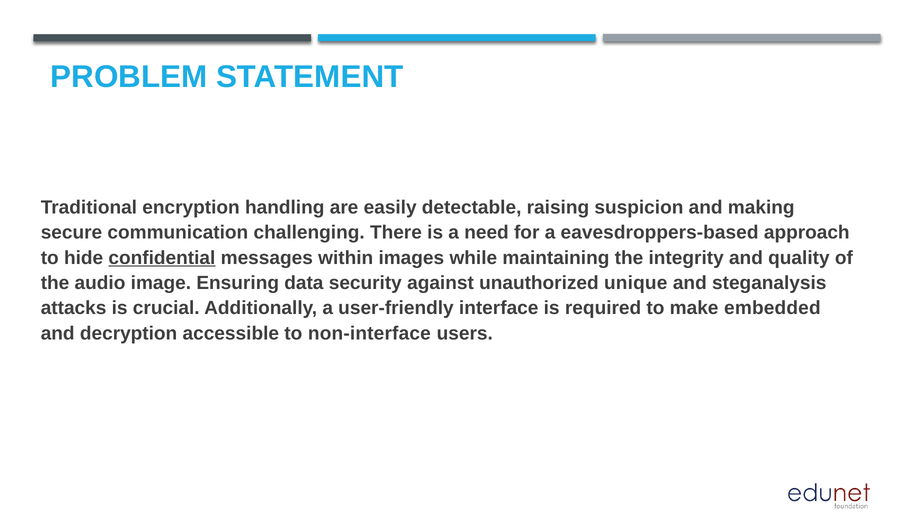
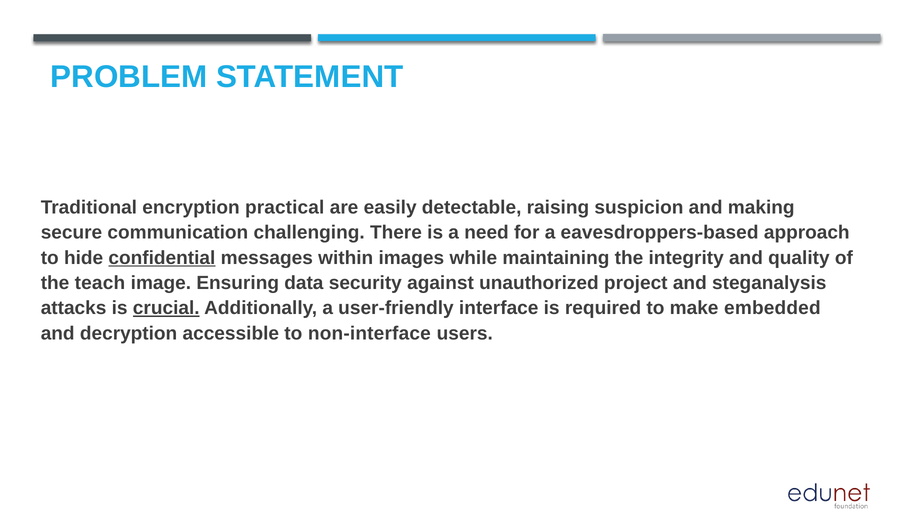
handling: handling -> practical
audio: audio -> teach
unique: unique -> project
crucial underline: none -> present
